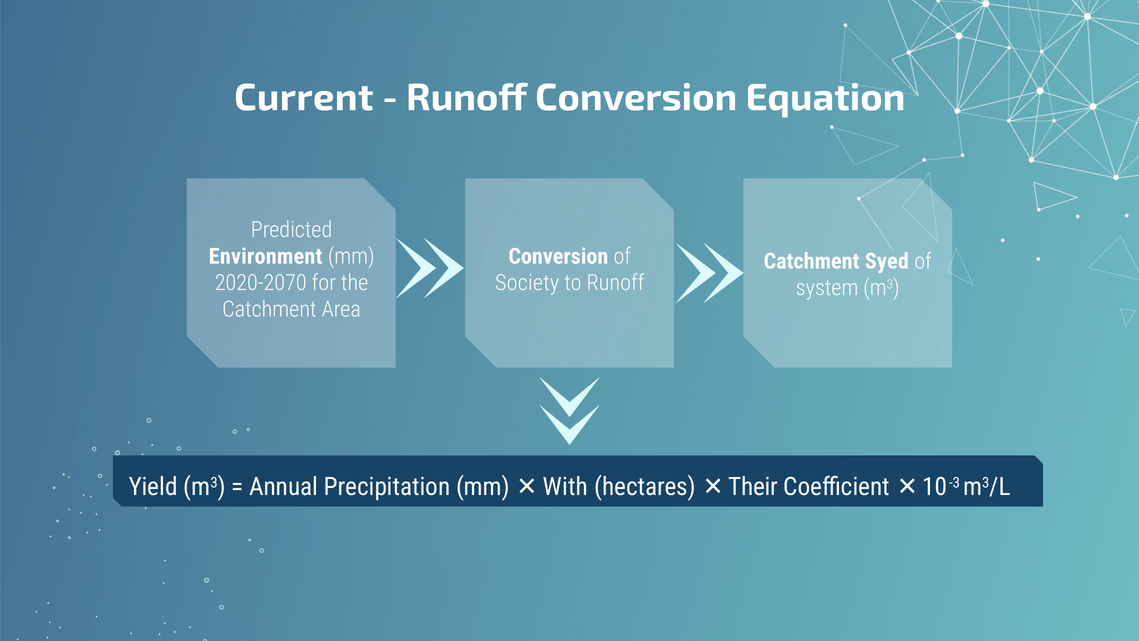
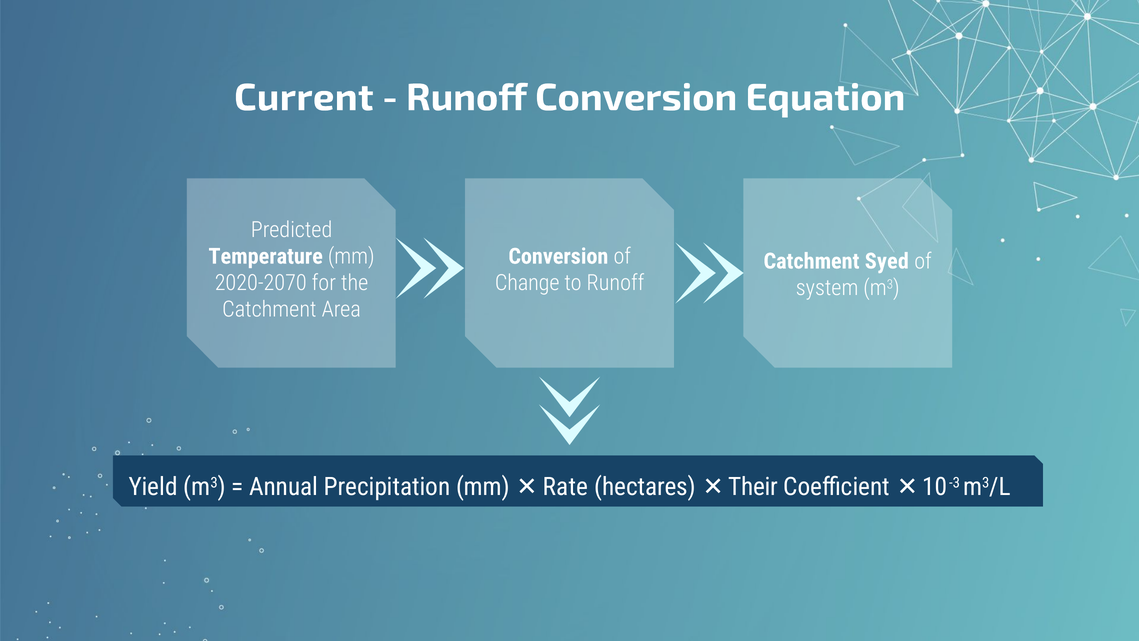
Environment: Environment -> Temperature
Society: Society -> Change
With: With -> Rate
